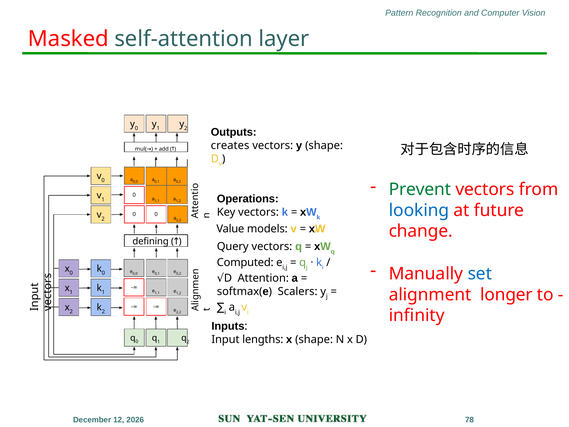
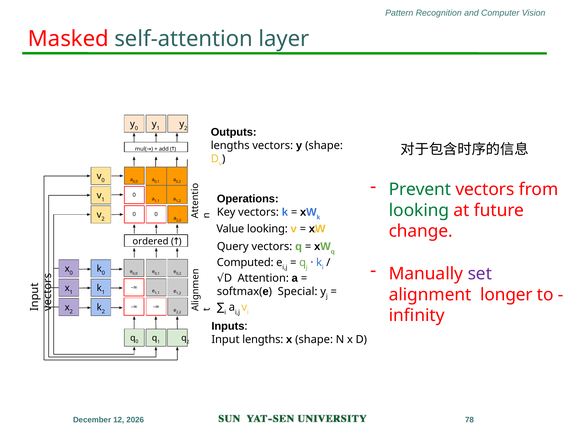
creates at (230, 146): creates -> lengths
looking at (419, 210) colour: blue -> green
Value models: models -> looking
defining: defining -> ordered
set colour: blue -> purple
Scalers: Scalers -> Special
